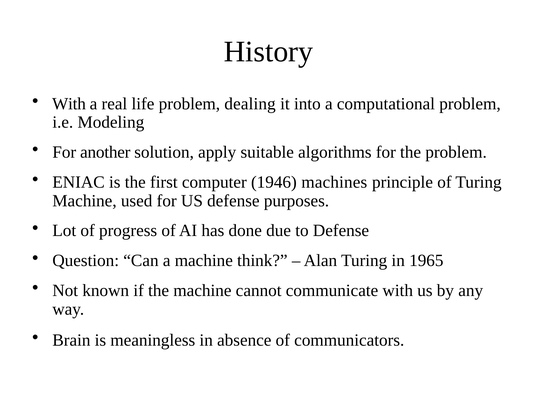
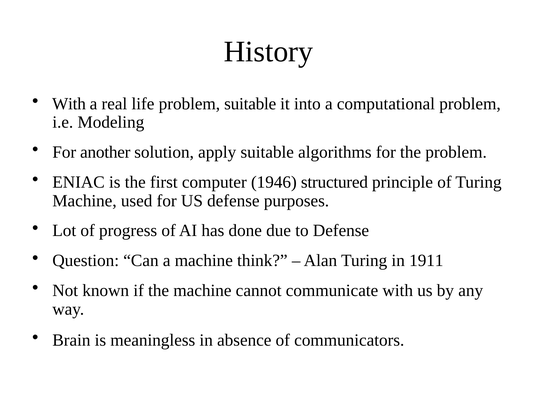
problem dealing: dealing -> suitable
machines: machines -> structured
1965: 1965 -> 1911
